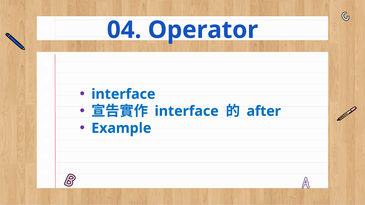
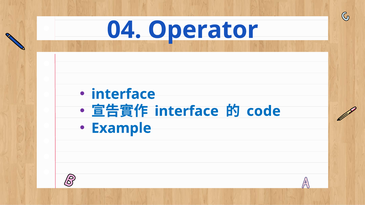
after: after -> code
